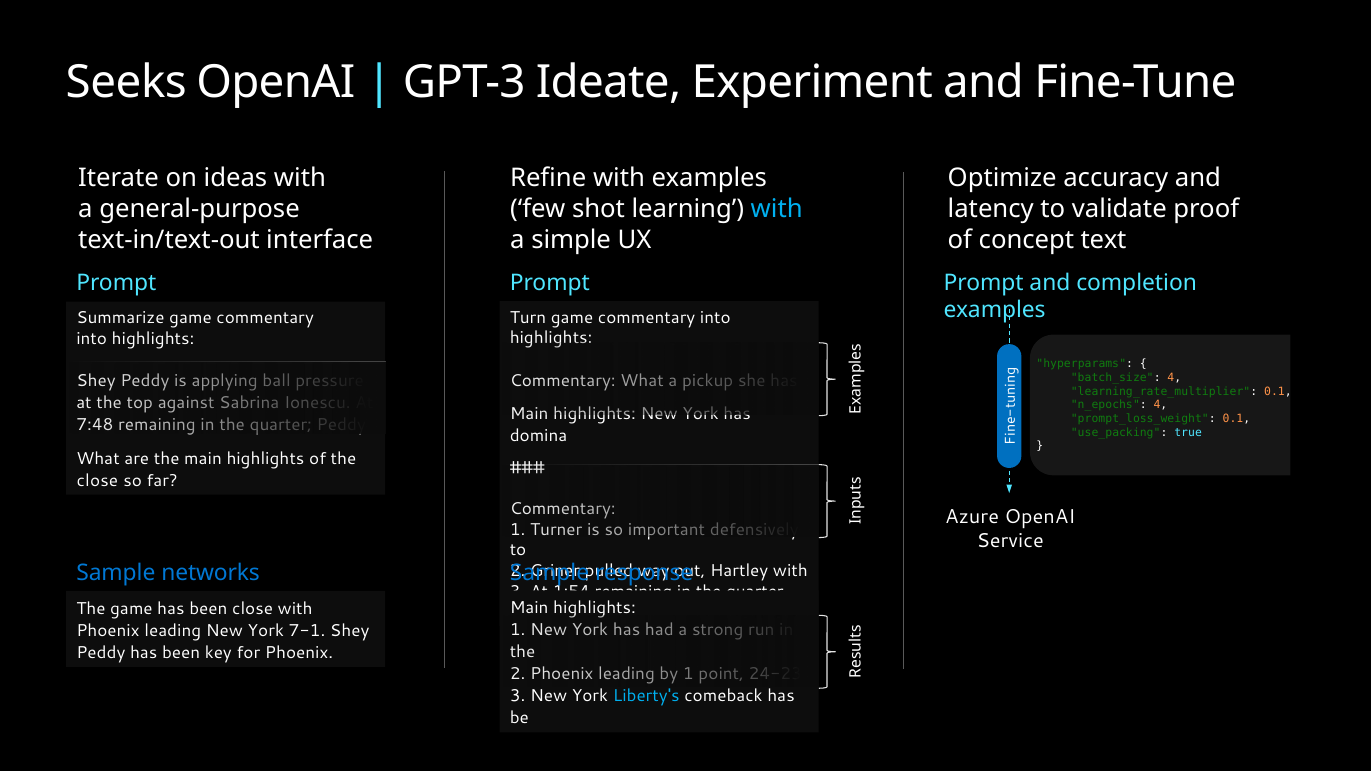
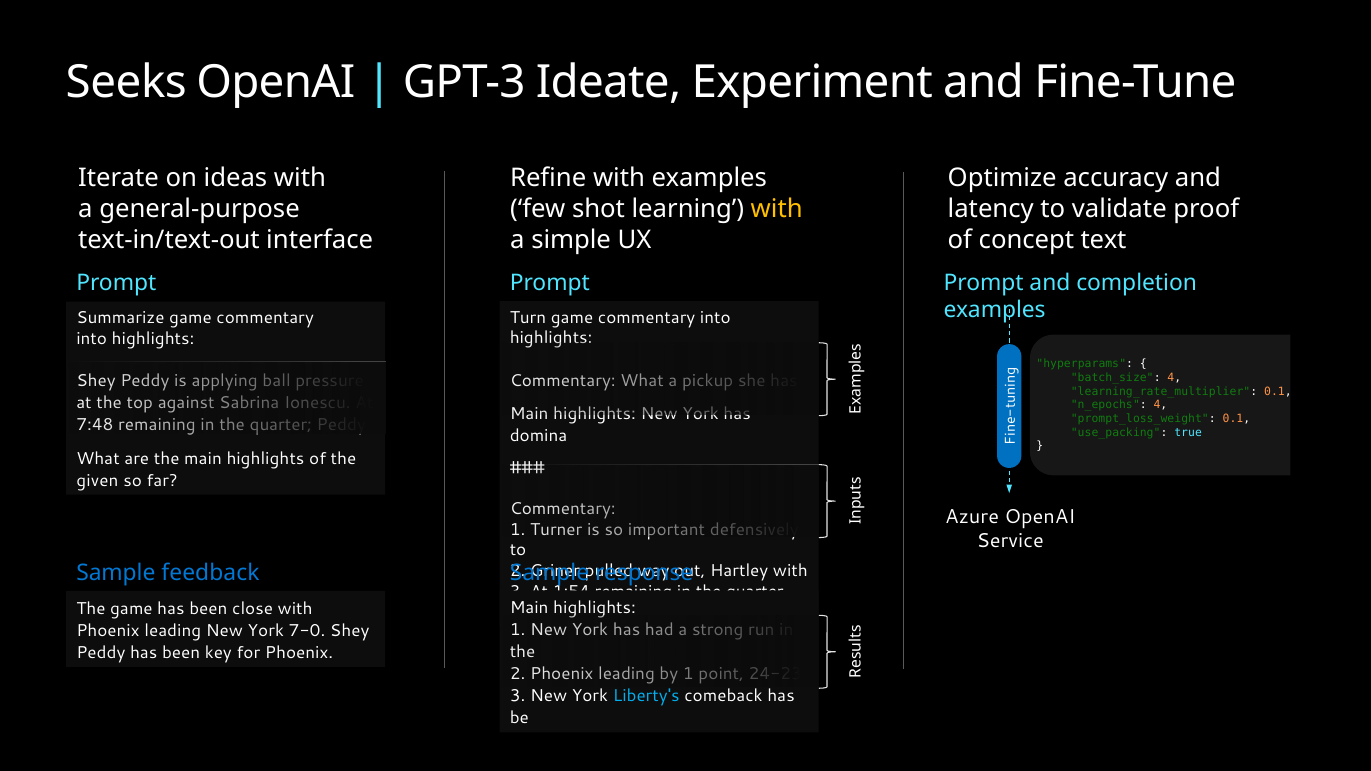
with at (777, 209) colour: light blue -> yellow
close at (97, 481): close -> given
networks: networks -> feedback
7-1: 7-1 -> 7-0
